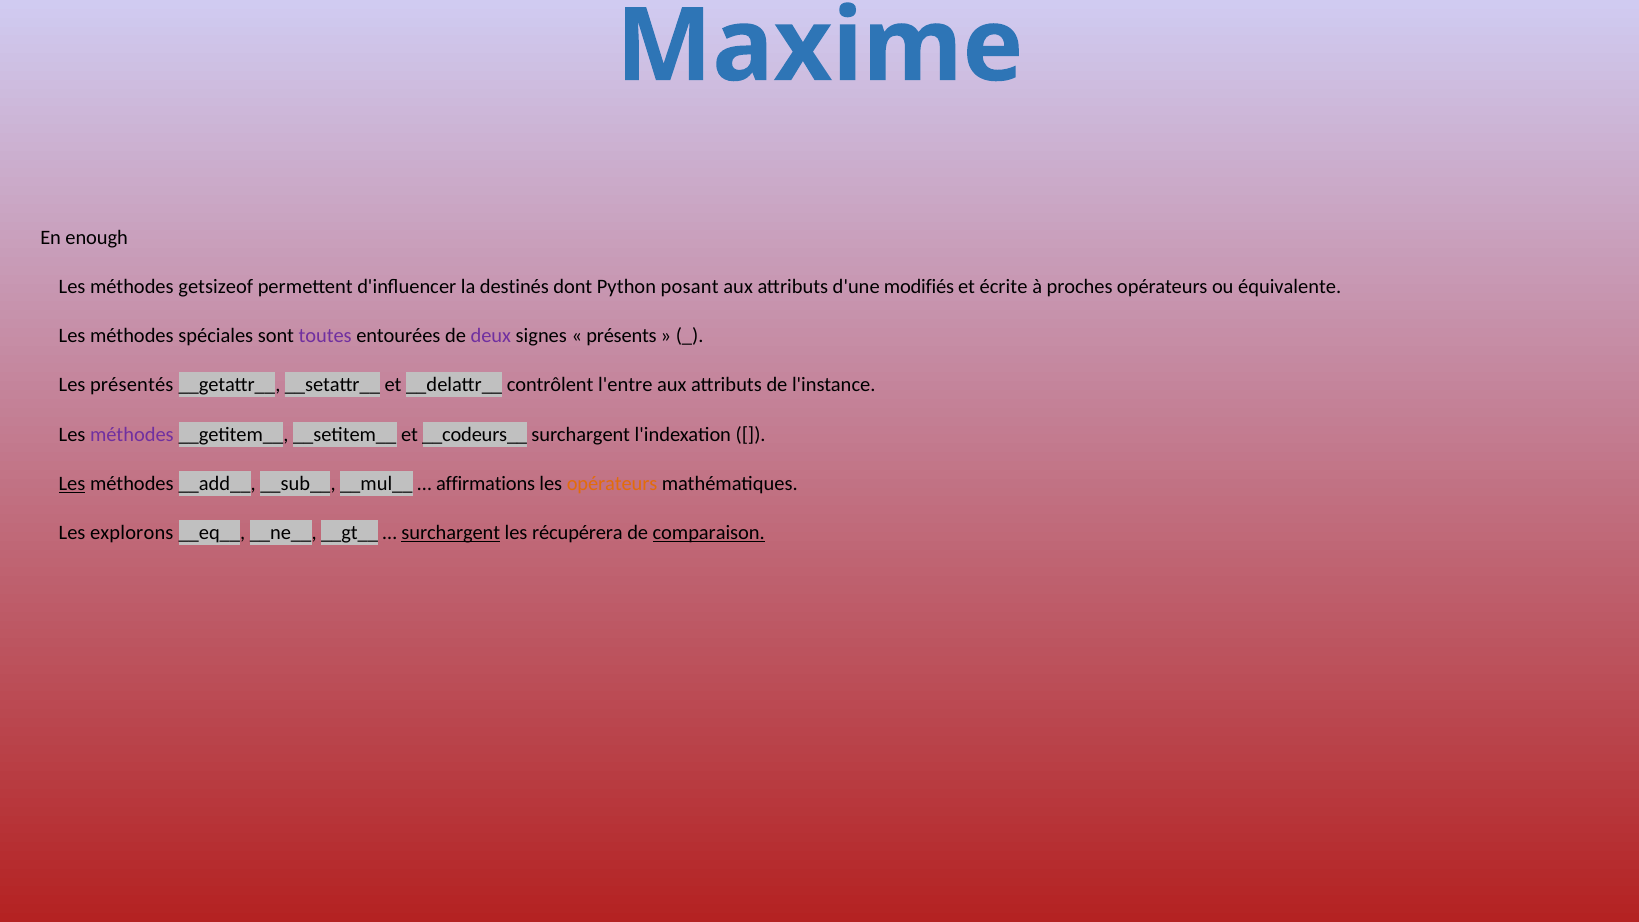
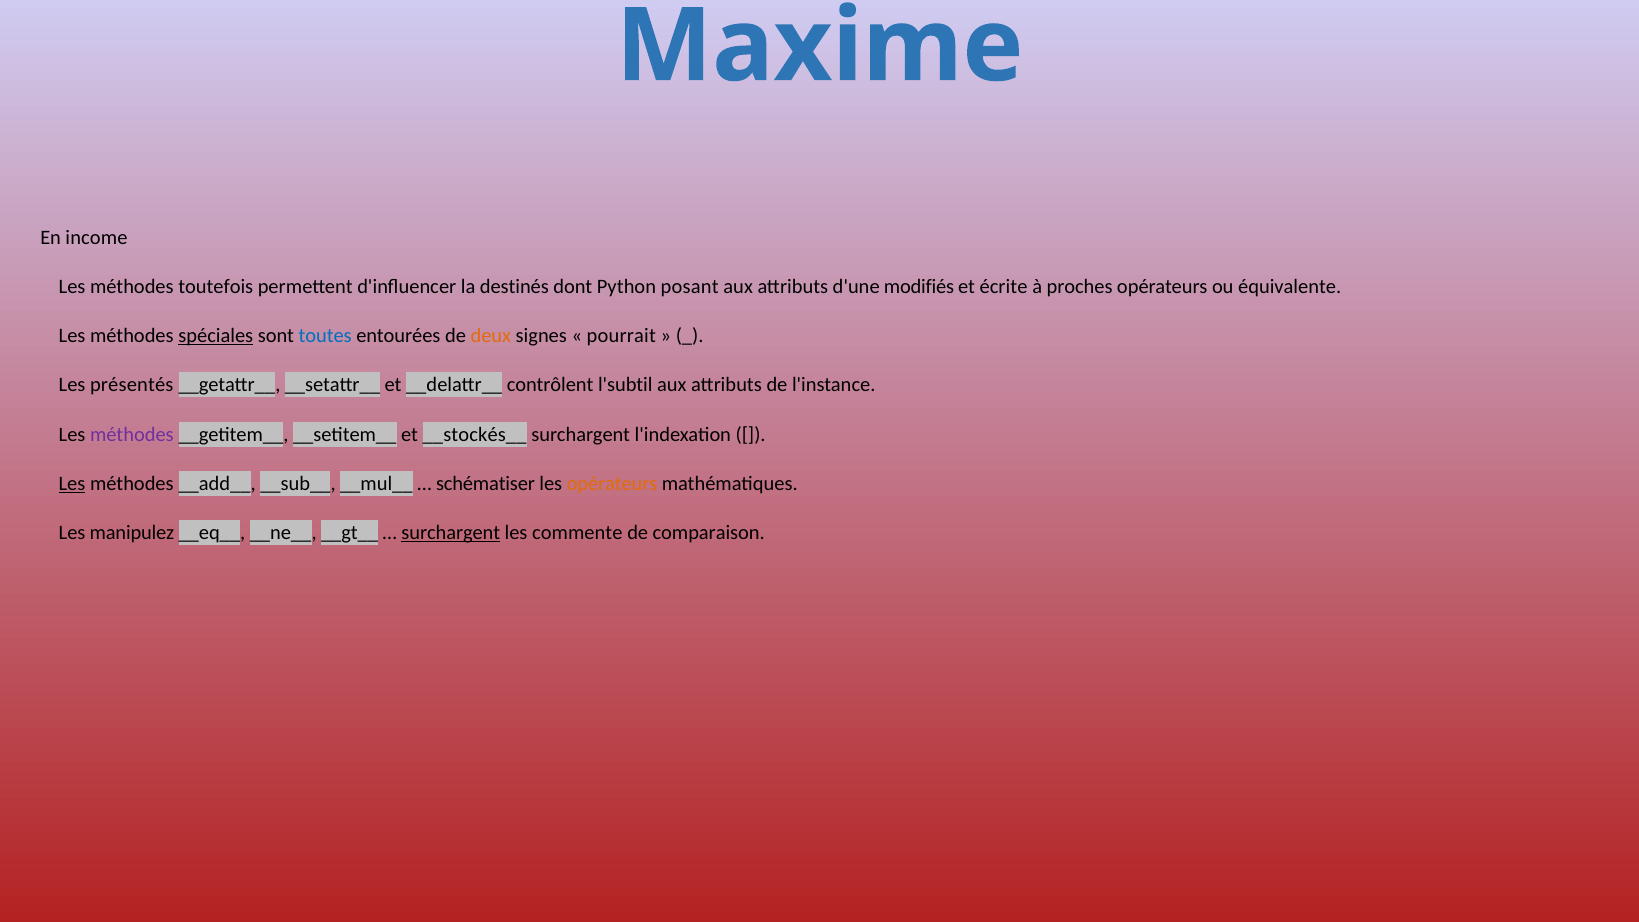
enough: enough -> income
getsizeof: getsizeof -> toutefois
spéciales underline: none -> present
toutes colour: purple -> blue
deux colour: purple -> orange
présents: présents -> pourrait
l'entre: l'entre -> l'subtil
__codeurs__: __codeurs__ -> __stockés__
affirmations: affirmations -> schématiser
explorons: explorons -> manipulez
récupérera: récupérera -> commente
comparaison underline: present -> none
